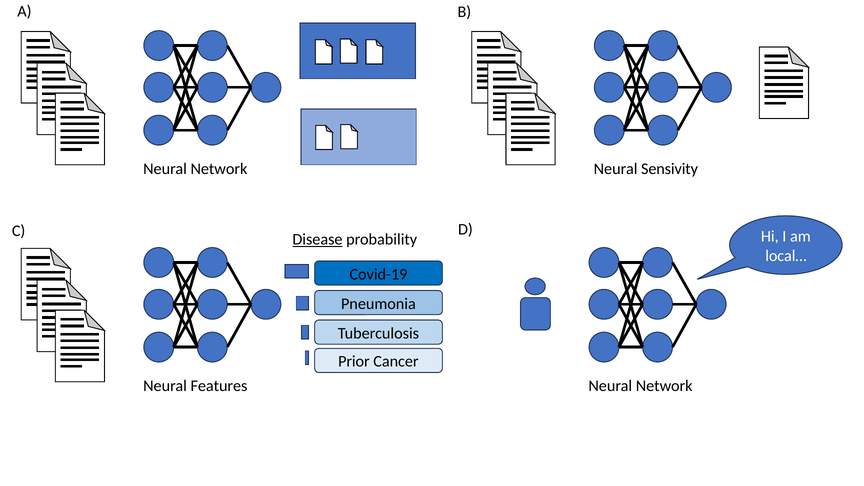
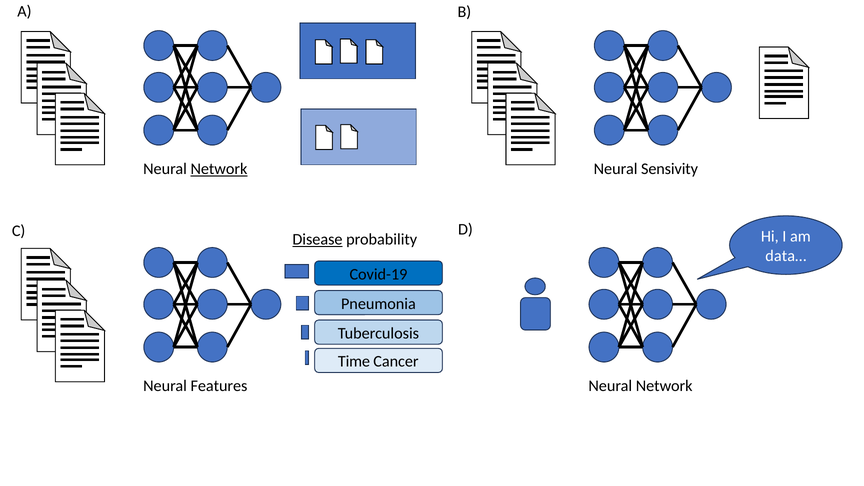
Network at (219, 169) underline: none -> present
local…: local… -> data…
Prior: Prior -> Time
